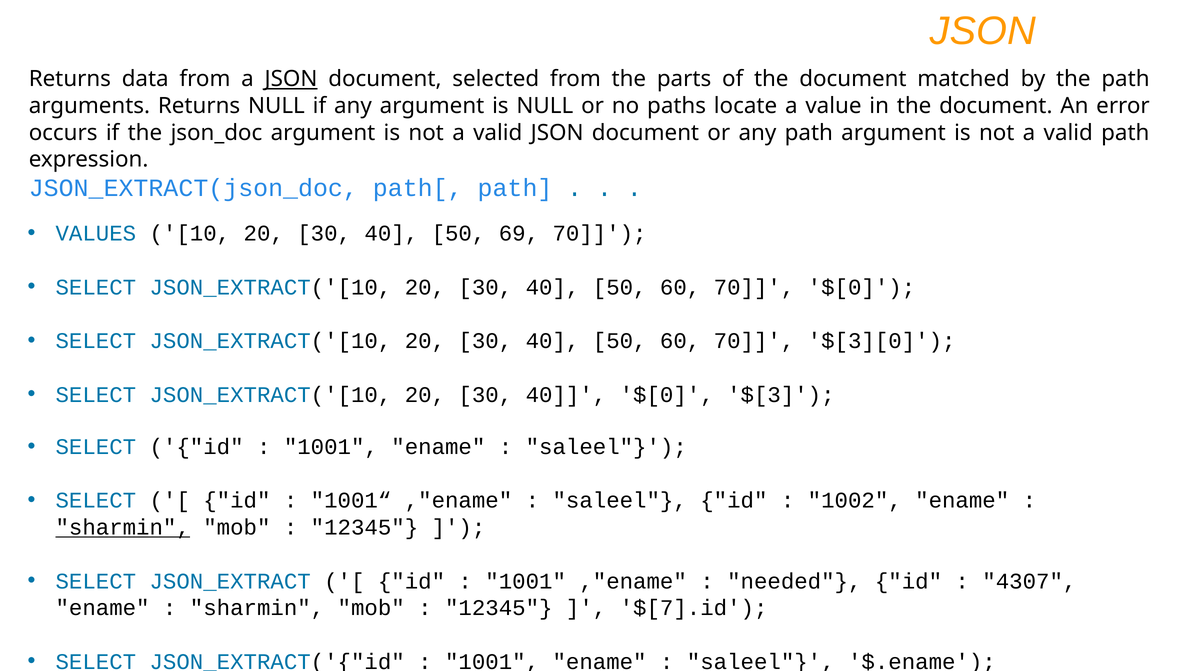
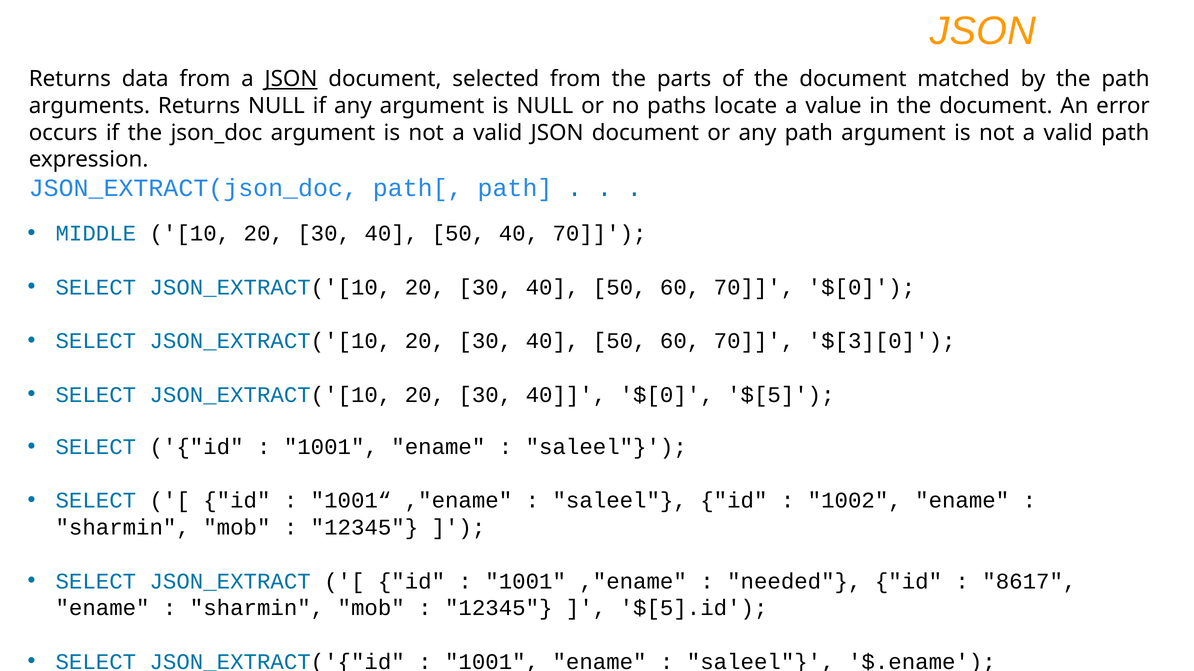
VALUES: VALUES -> MIDDLE
50 69: 69 -> 40
$[3: $[3 -> $[5
sharmin at (123, 528) underline: present -> none
4307: 4307 -> 8617
$[7].id: $[7].id -> $[5].id
